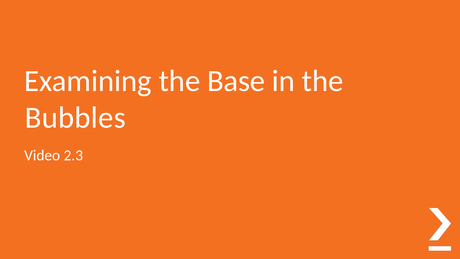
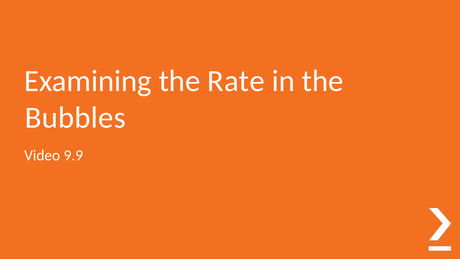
Base: Base -> Rate
2.3: 2.3 -> 9.9
